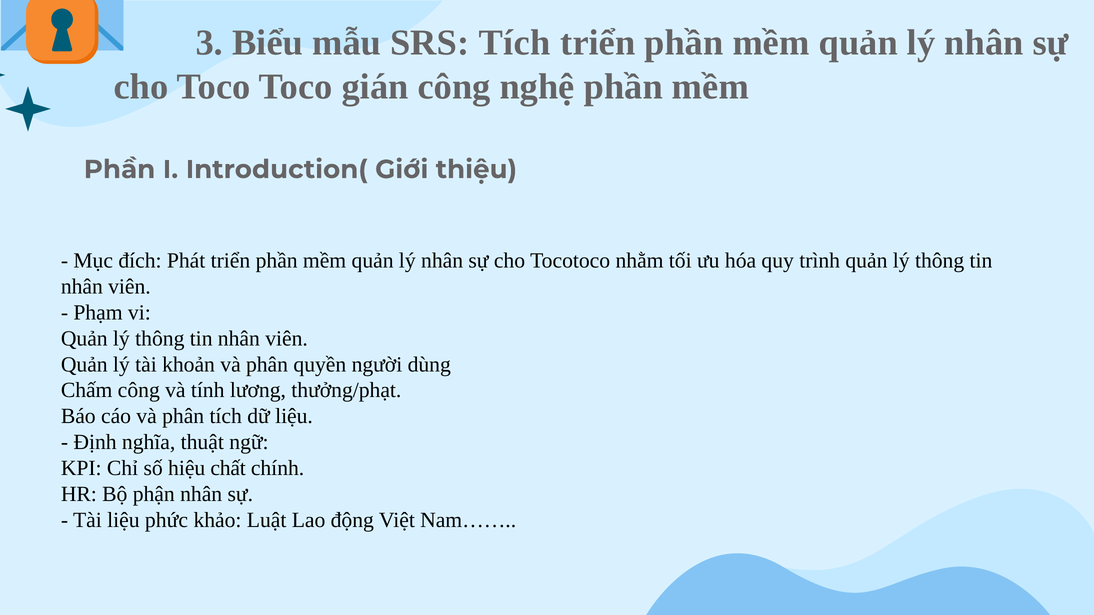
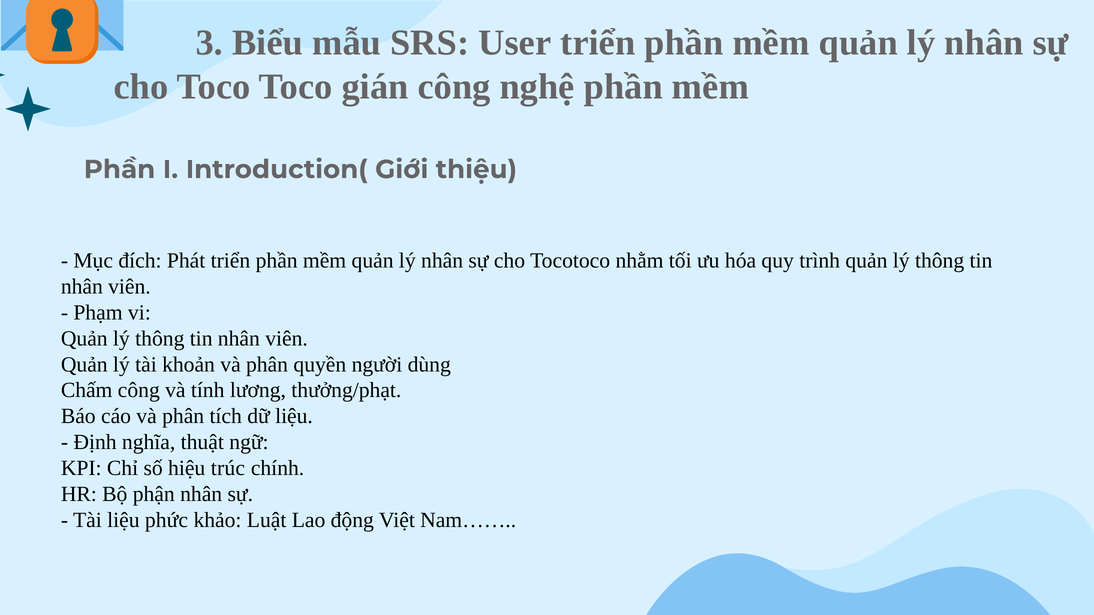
SRS Tích: Tích -> User
chất: chất -> trúc
